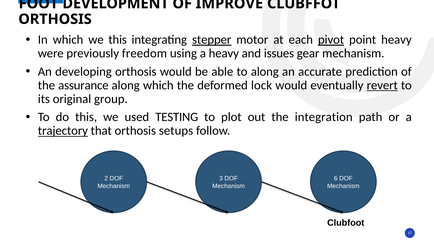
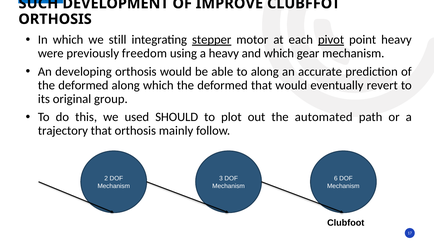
FOOT: FOOT -> SUCH
we this: this -> still
and issues: issues -> which
assurance at (83, 85): assurance -> deformed
deformed lock: lock -> that
revert underline: present -> none
TESTING: TESTING -> SHOULD
integration: integration -> automated
trajectory underline: present -> none
setups: setups -> mainly
